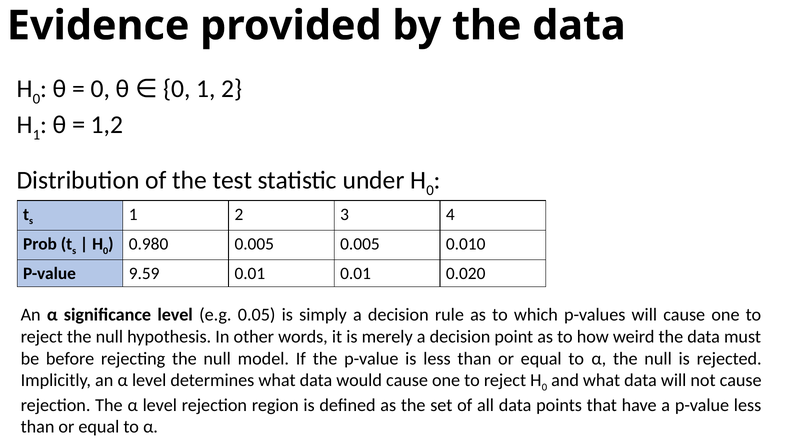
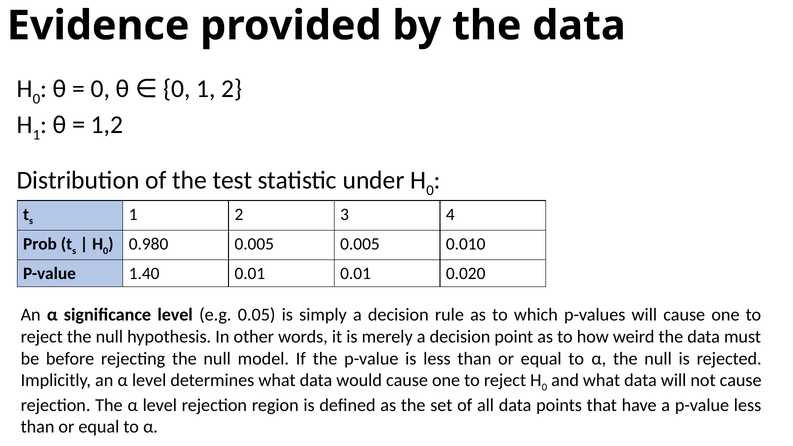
9.59: 9.59 -> 1.40
